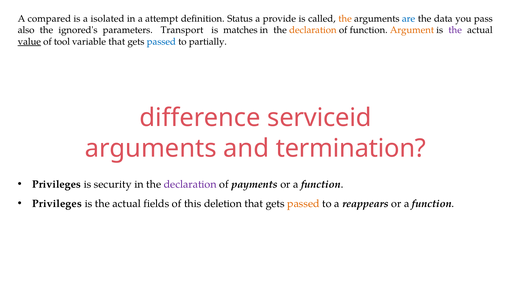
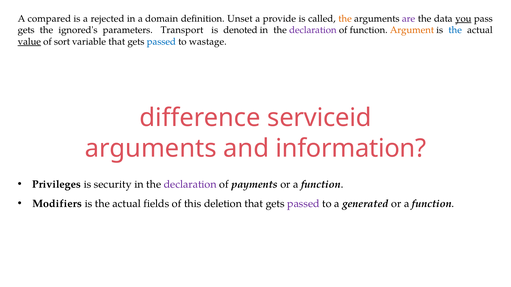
isolated: isolated -> rejected
attempt: attempt -> domain
Status: Status -> Unset
are colour: blue -> purple
you underline: none -> present
also at (26, 30): also -> gets
matches: matches -> denoted
declaration at (313, 30) colour: orange -> purple
the at (455, 30) colour: purple -> blue
tool: tool -> sort
partially: partially -> wastage
termination: termination -> information
Privileges at (57, 204): Privileges -> Modifiers
passed at (303, 204) colour: orange -> purple
reappears: reappears -> generated
